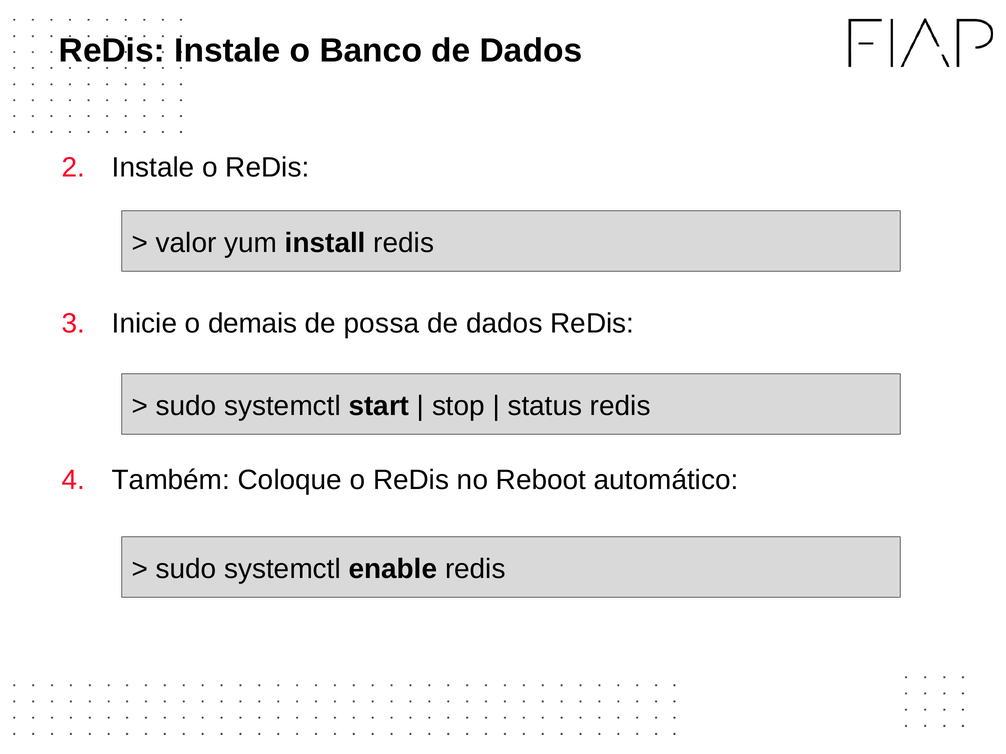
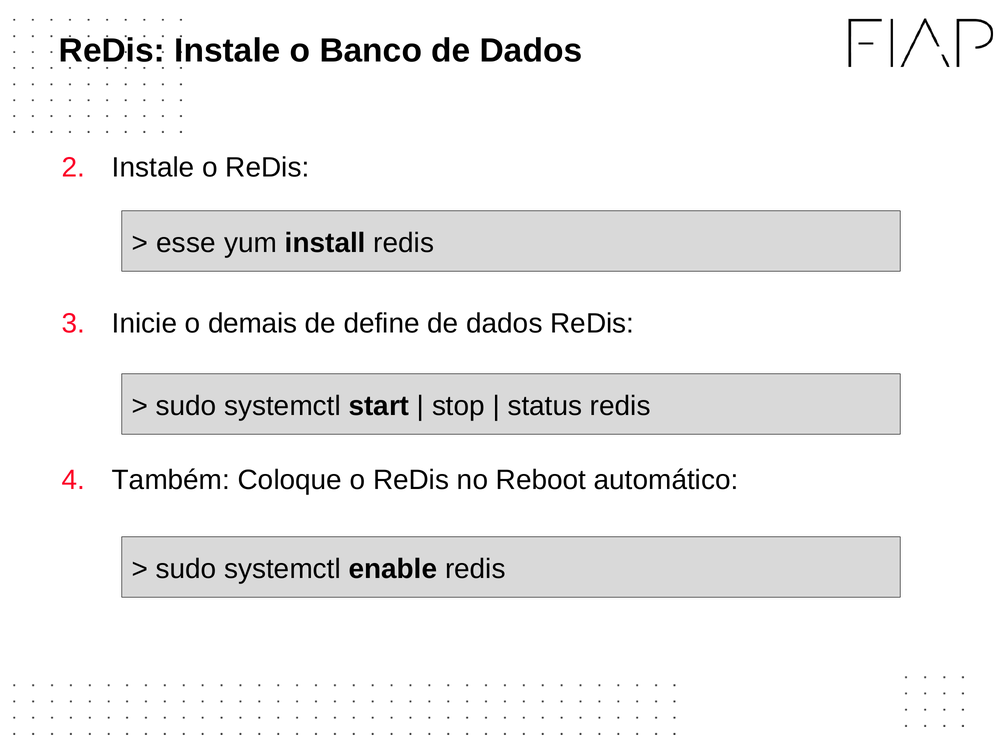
valor: valor -> esse
possa: possa -> define
